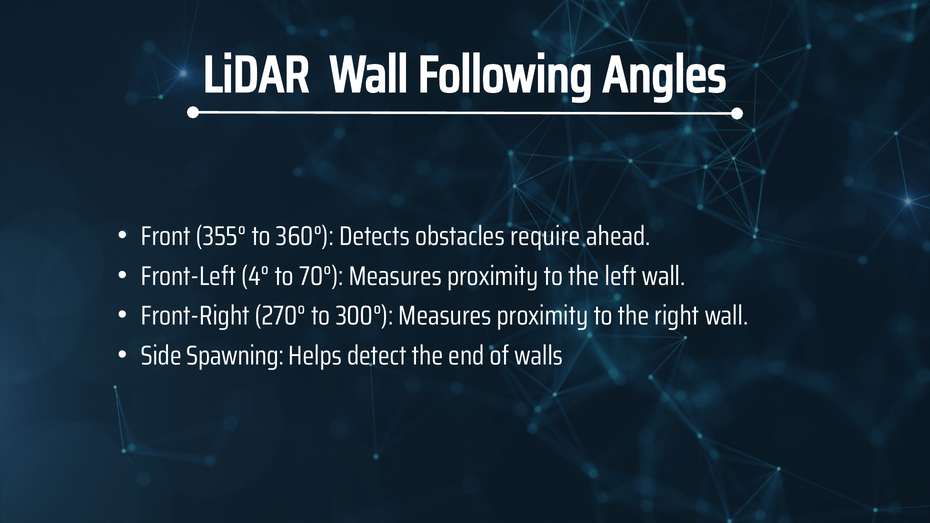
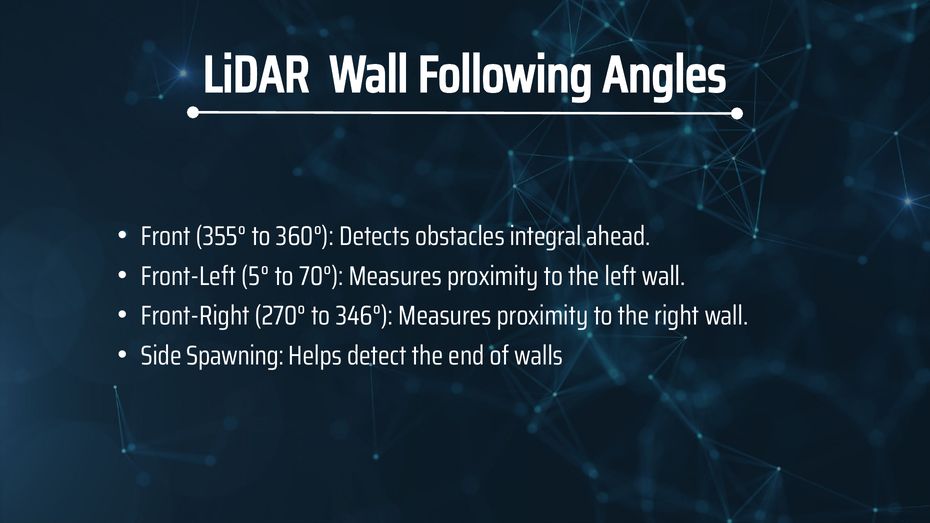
require: require -> integral
4°: 4° -> 5°
300°: 300° -> 346°
